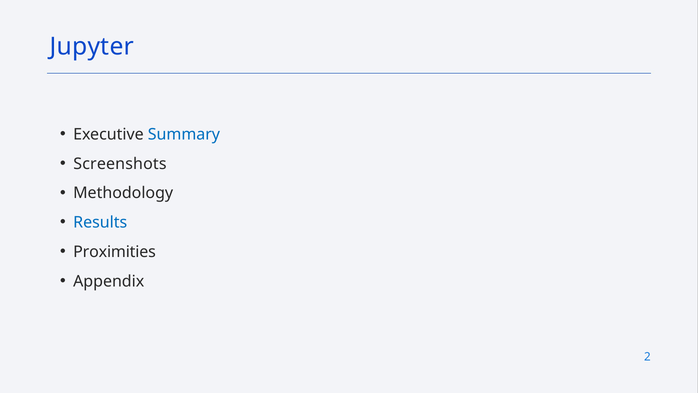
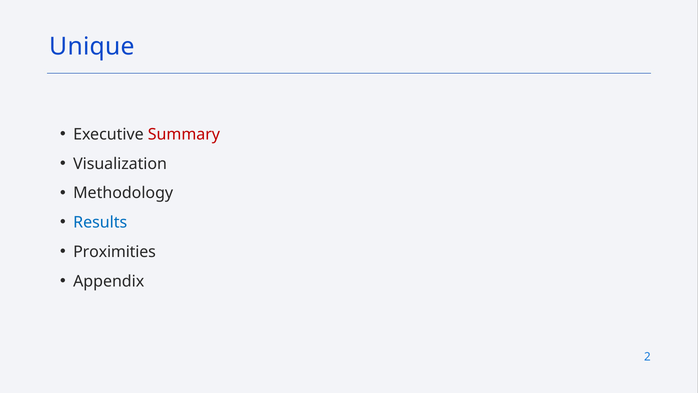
Jupyter: Jupyter -> Unique
Summary colour: blue -> red
Screenshots: Screenshots -> Visualization
